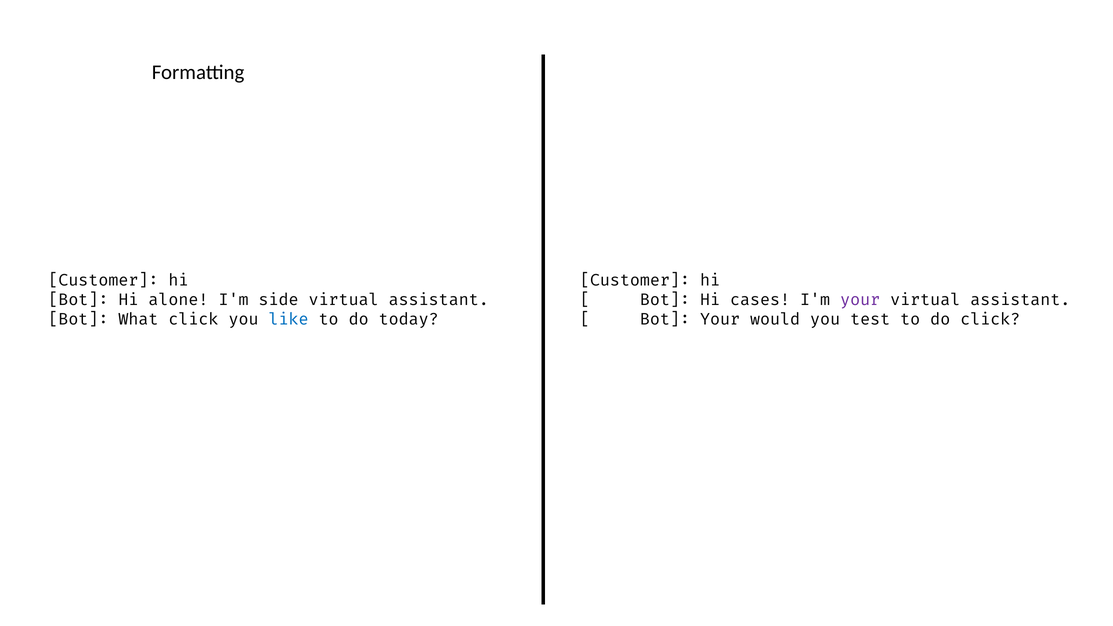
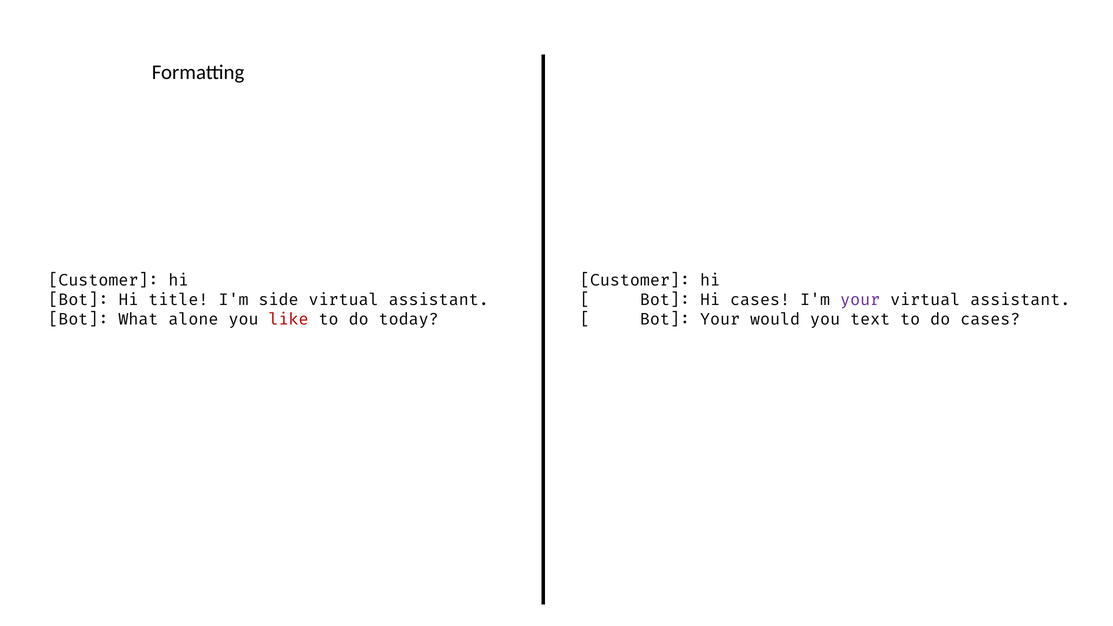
alone: alone -> title
What click: click -> alone
like colour: blue -> red
test: test -> text
do click: click -> cases
